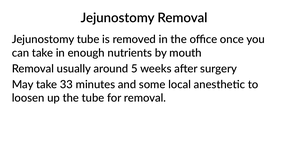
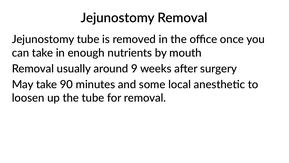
5: 5 -> 9
33: 33 -> 90
